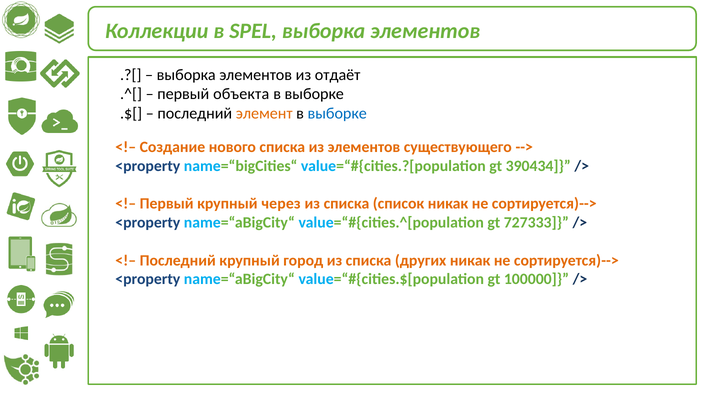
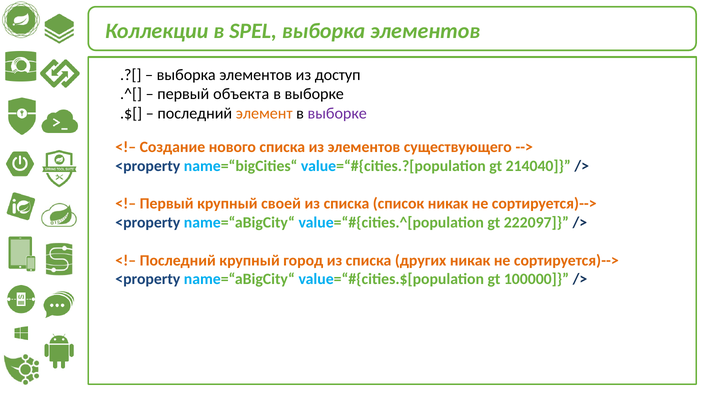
отдаёт: отдаёт -> доступ
выборке at (337, 114) colour: blue -> purple
390434: 390434 -> 214040
через: через -> своей
727333: 727333 -> 222097
